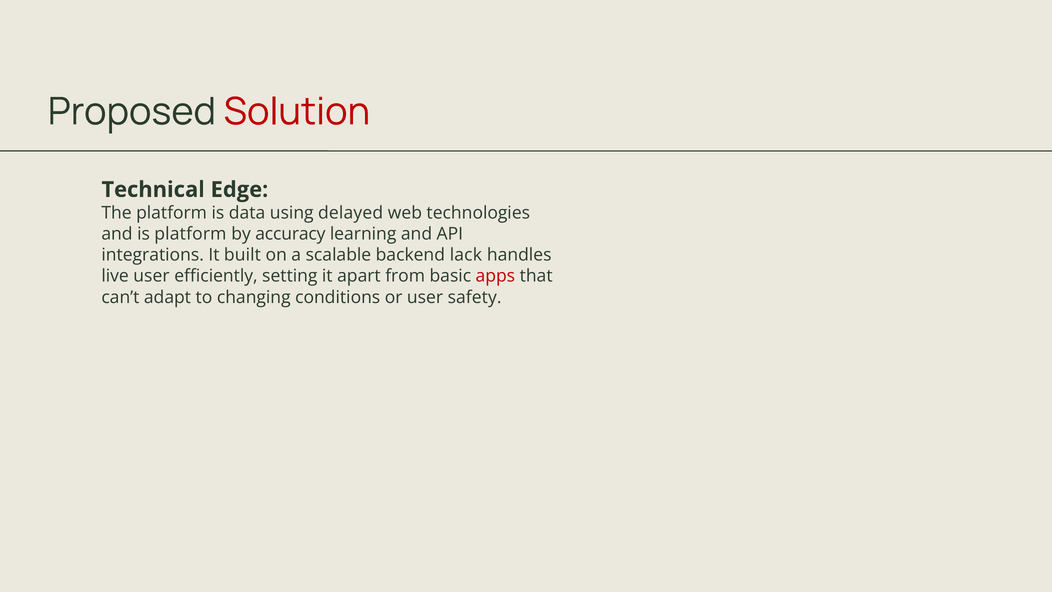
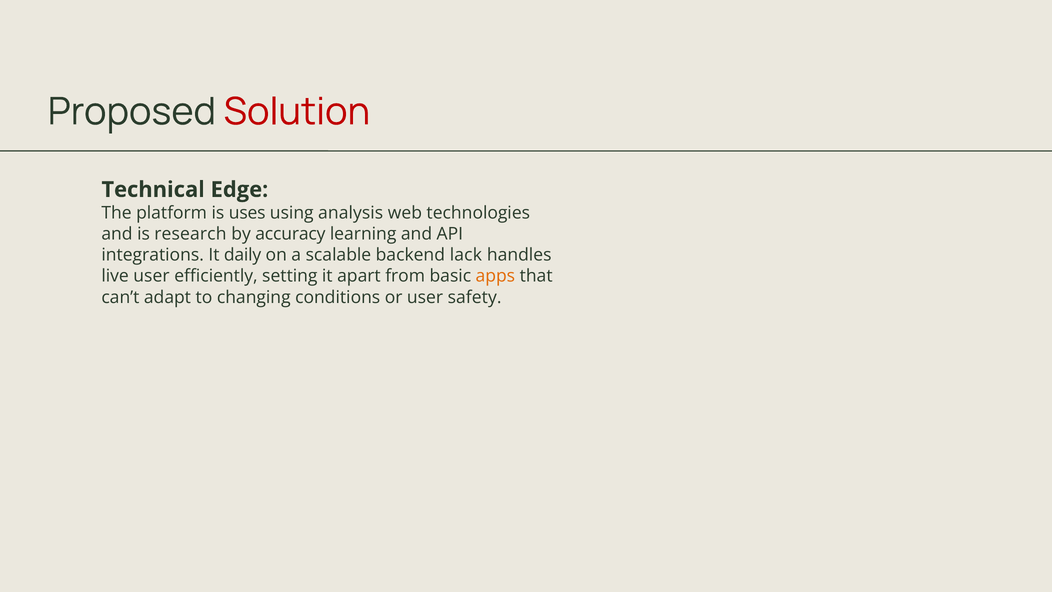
data: data -> uses
delayed: delayed -> analysis
is platform: platform -> research
built: built -> daily
apps colour: red -> orange
